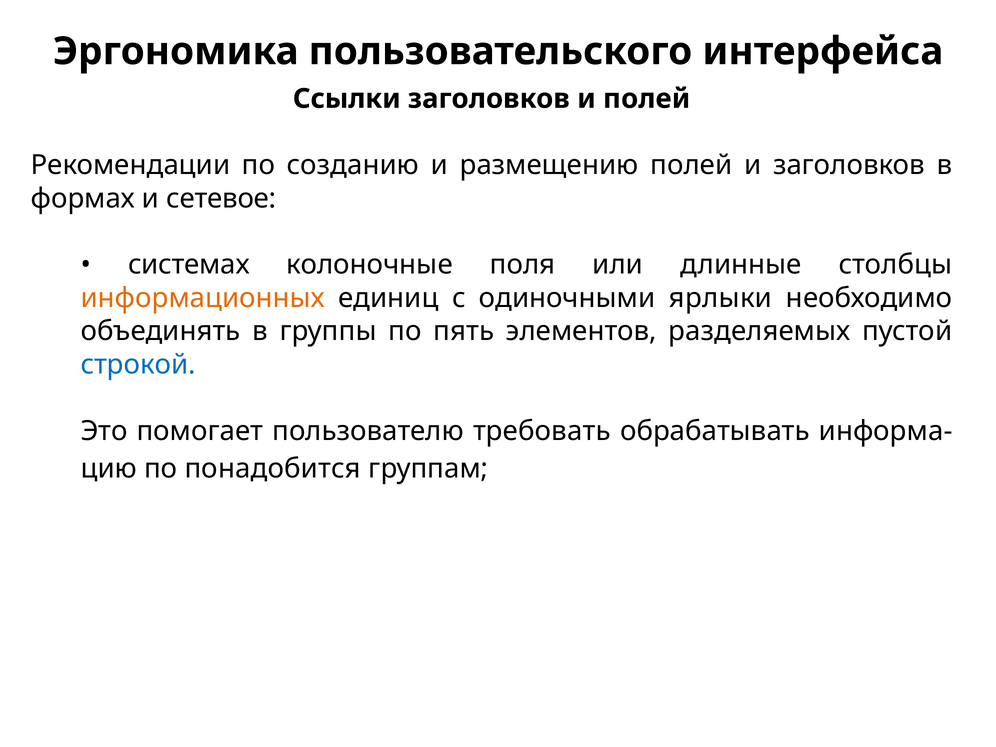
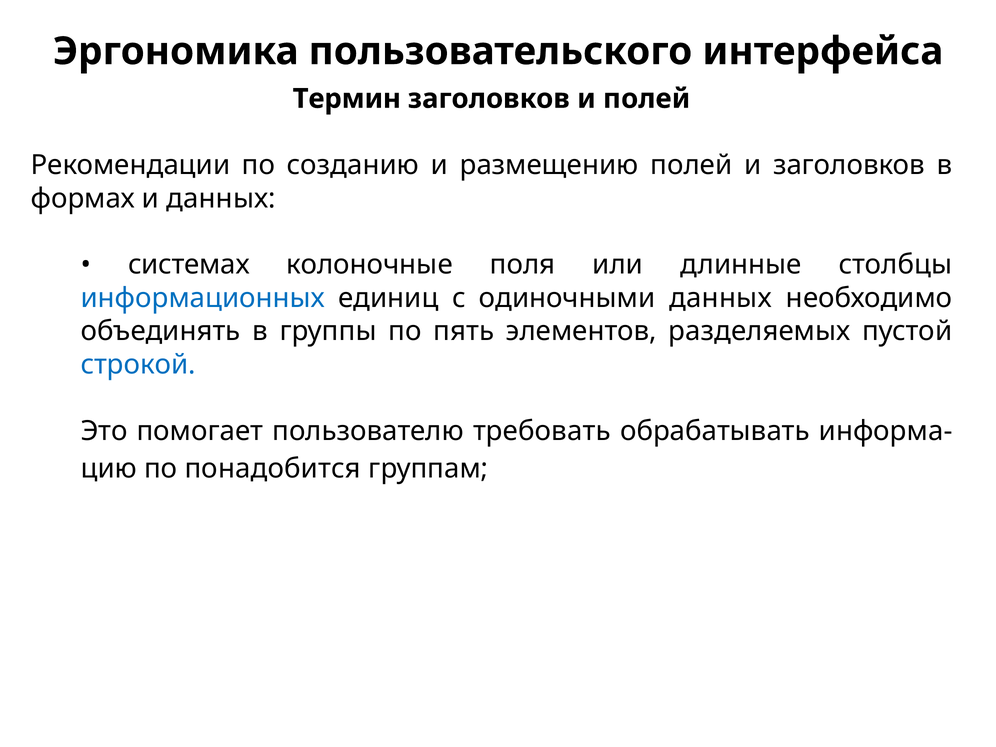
Ссылки: Ссылки -> Термин
и сетевое: сетевое -> данных
информационных colour: orange -> blue
одиночными ярлыки: ярлыки -> данных
